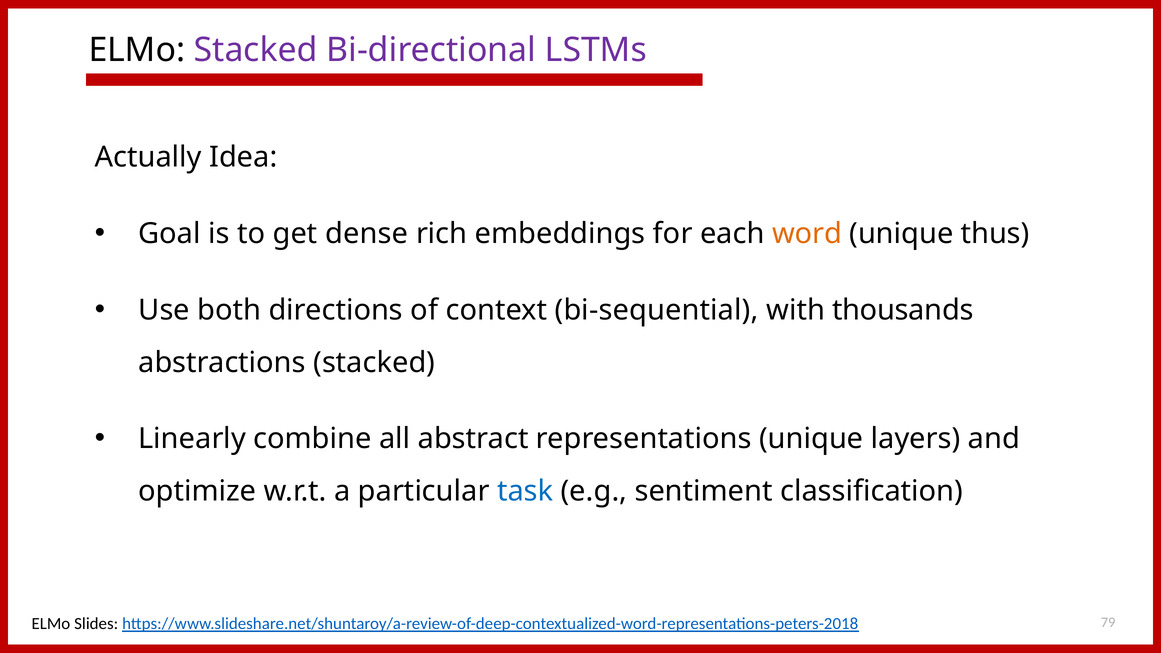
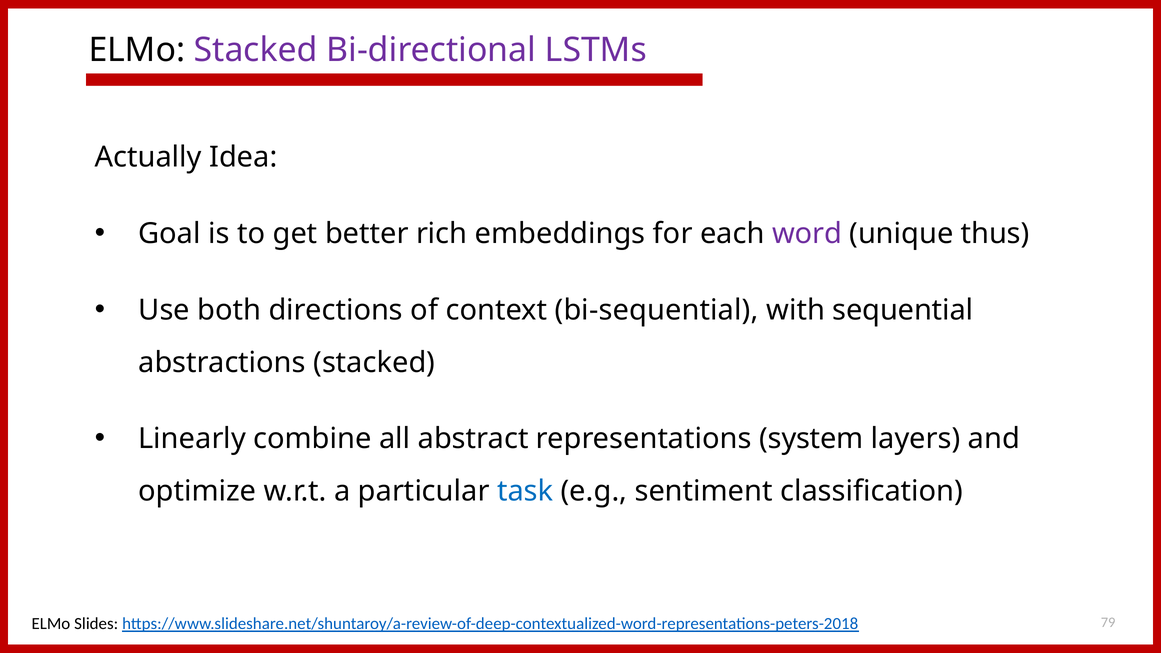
dense: dense -> better
word colour: orange -> purple
thousands: thousands -> sequential
representations unique: unique -> system
